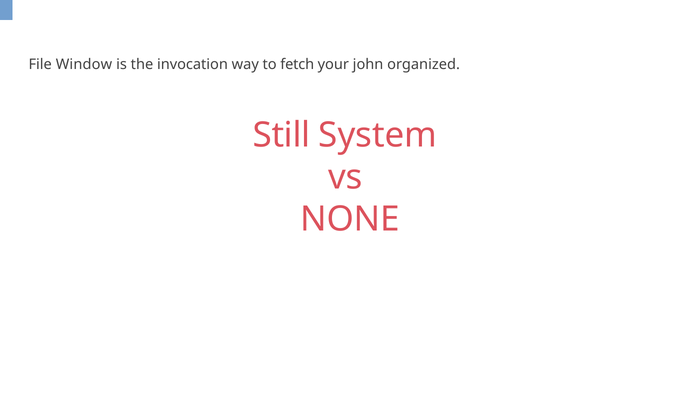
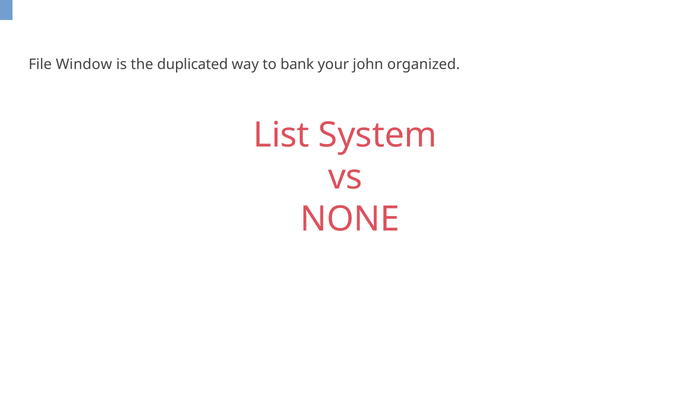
invocation: invocation -> duplicated
fetch: fetch -> bank
Still: Still -> List
